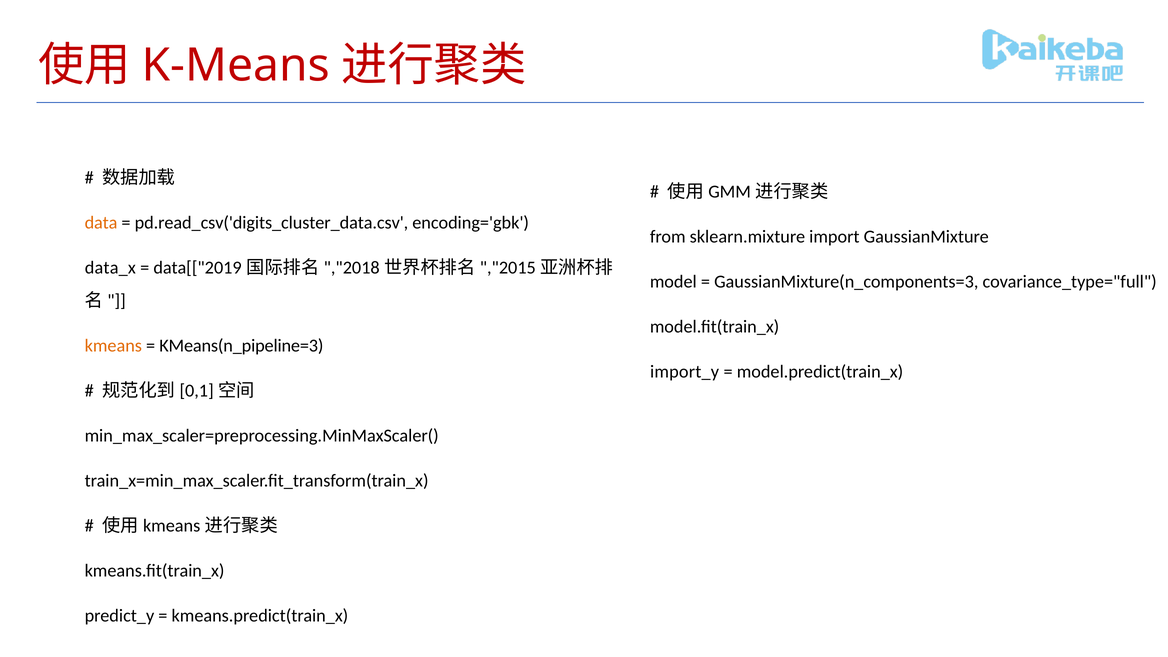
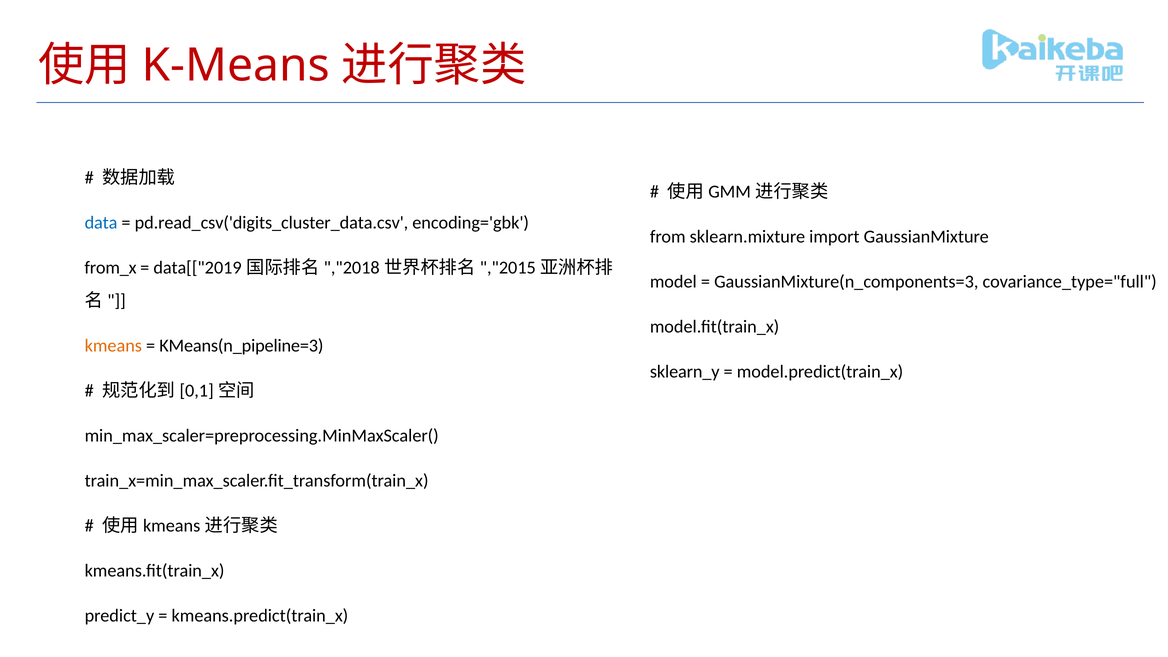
data colour: orange -> blue
data_x: data_x -> from_x
import_y: import_y -> sklearn_y
